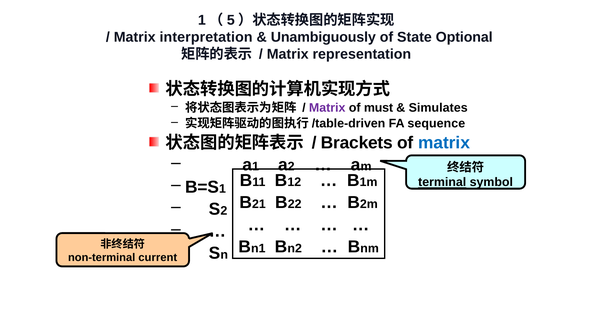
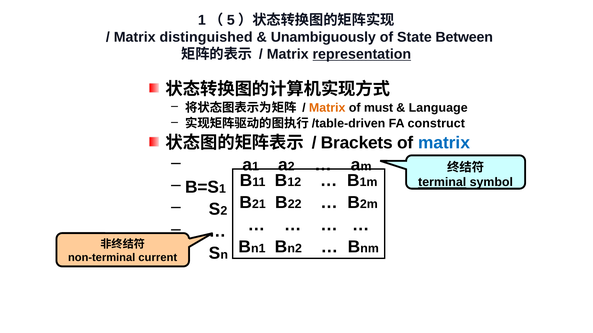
interpretation: interpretation -> distinguished
Optional: Optional -> Between
representation underline: none -> present
Matrix at (327, 108) colour: purple -> orange
Simulates: Simulates -> Language
sequence: sequence -> construct
